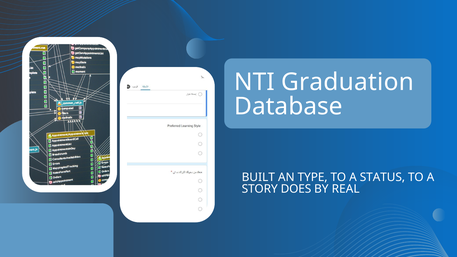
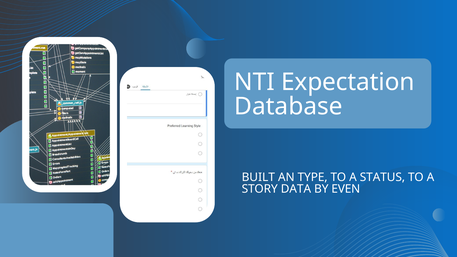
Graduation: Graduation -> Expectation
DOES: DOES -> DATA
REAL: REAL -> EVEN
